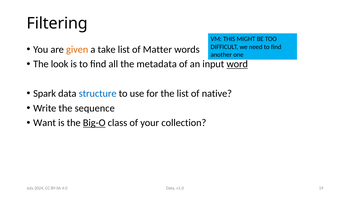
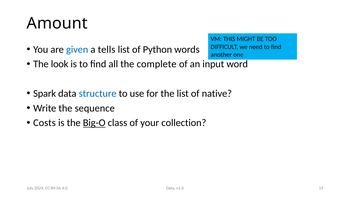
Filtering: Filtering -> Amount
given colour: orange -> blue
take: take -> tells
Matter: Matter -> Python
metadata: metadata -> complete
word underline: present -> none
Want: Want -> Costs
